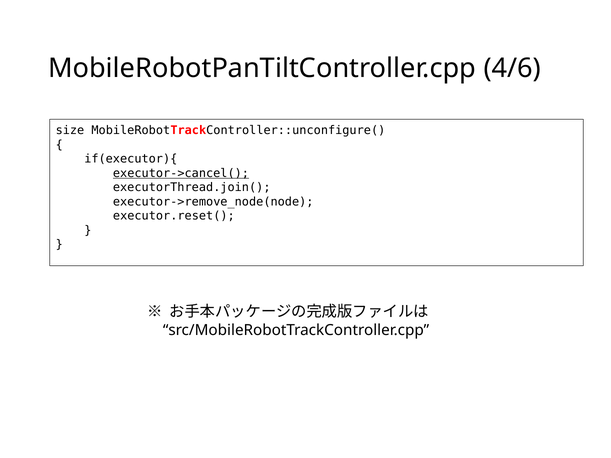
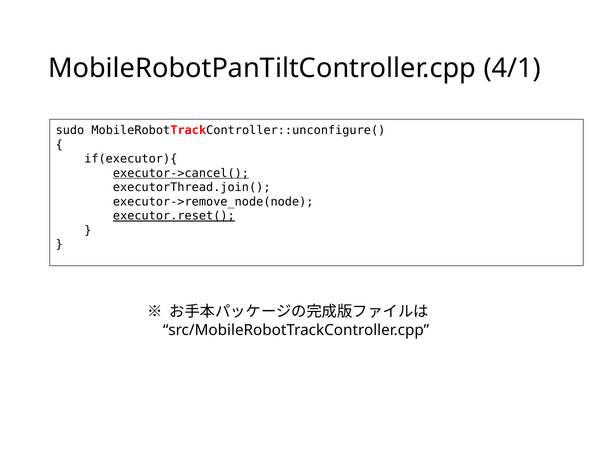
4/6: 4/6 -> 4/1
size: size -> sudo
executor.reset( underline: none -> present
